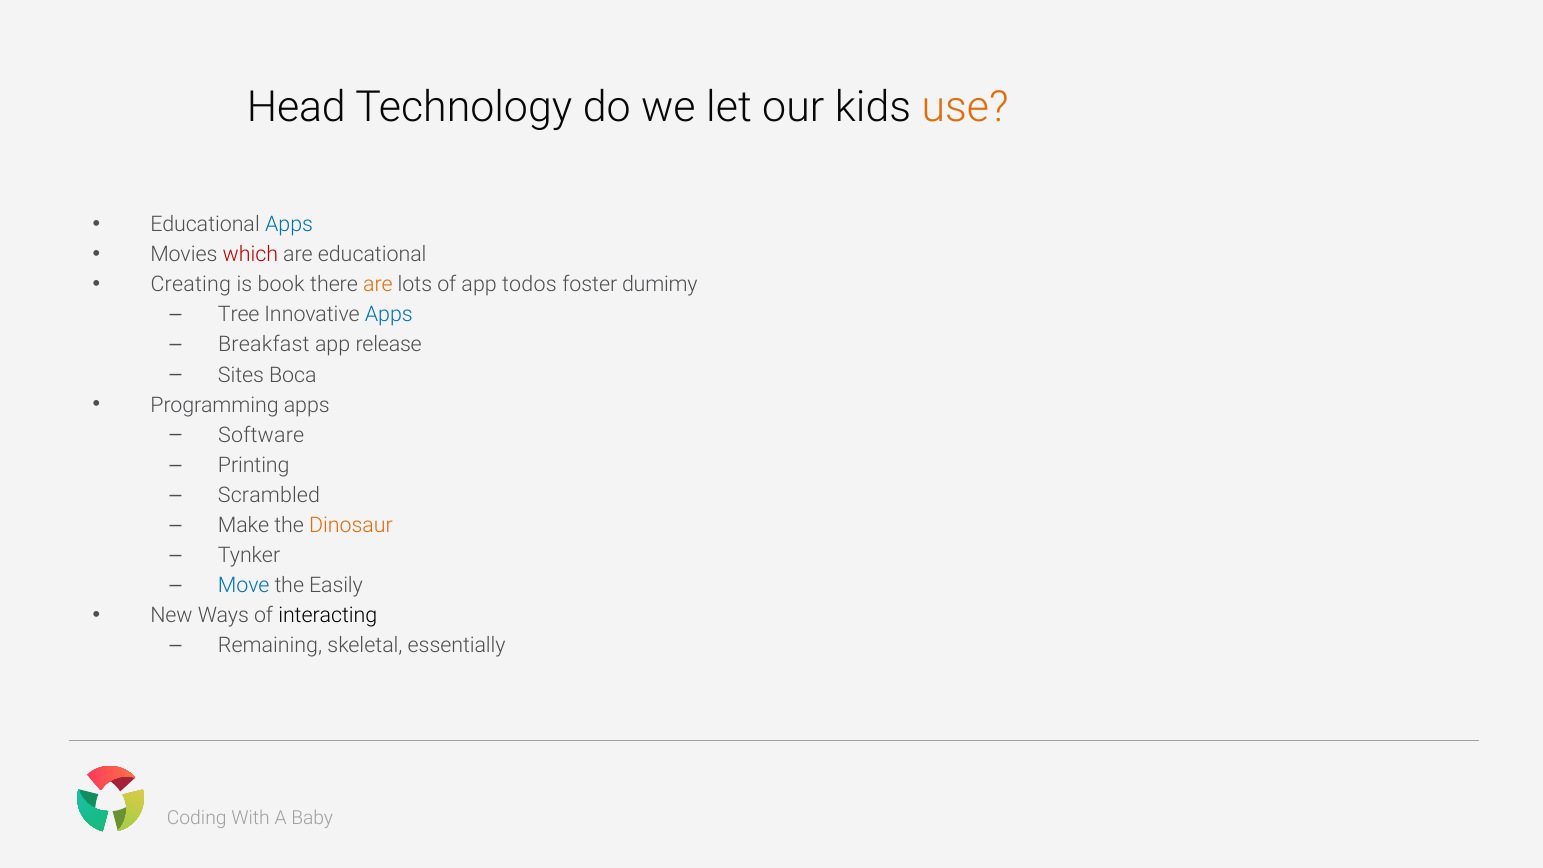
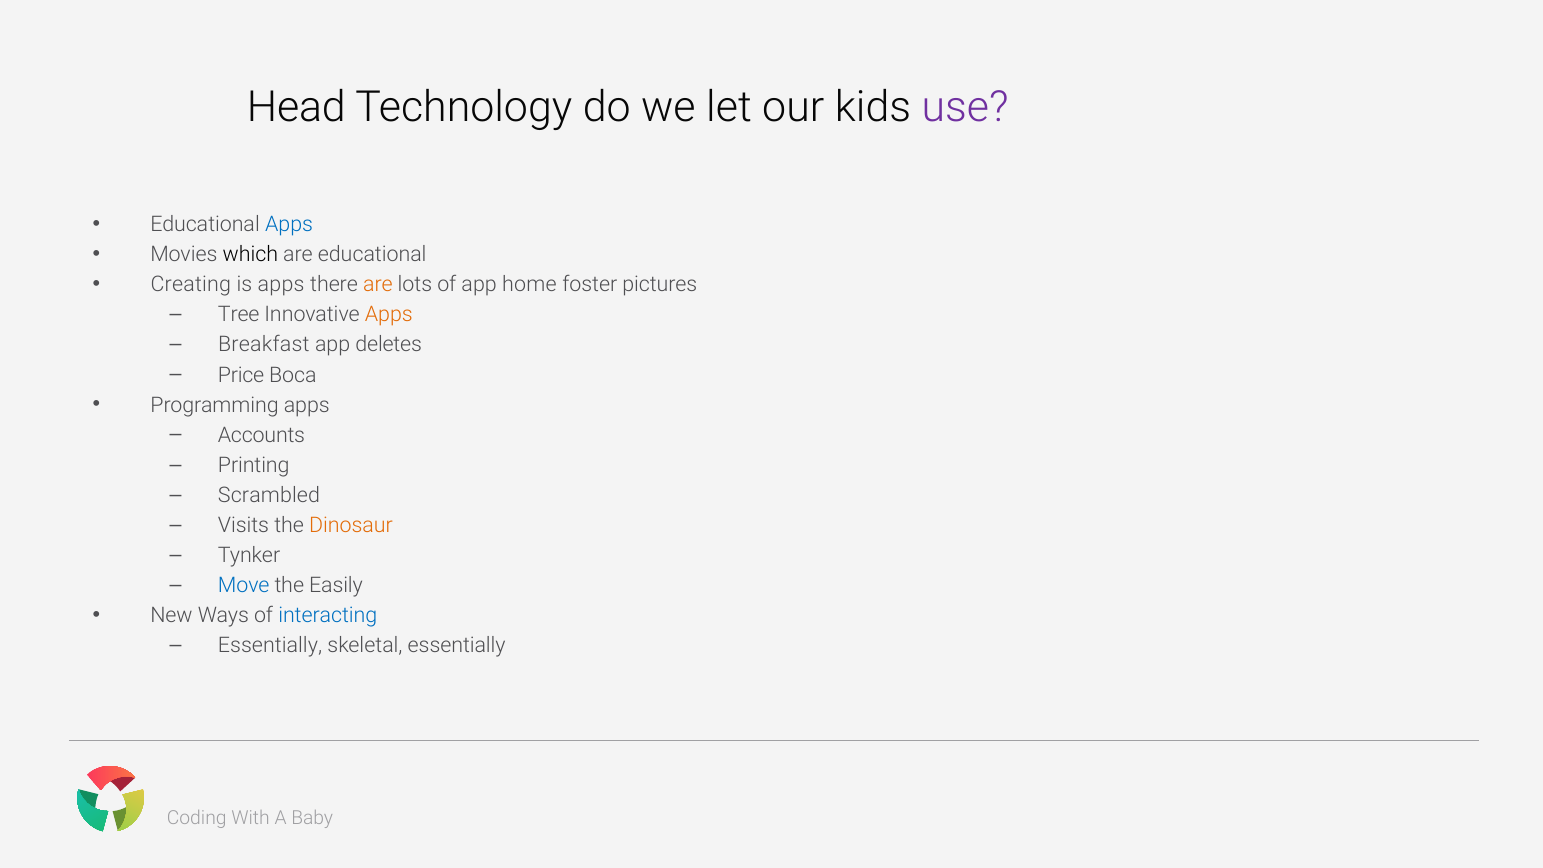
use colour: orange -> purple
which colour: red -> black
is book: book -> apps
todos: todos -> home
dumimy: dumimy -> pictures
Apps at (389, 315) colour: blue -> orange
release: release -> deletes
Sites: Sites -> Price
Software: Software -> Accounts
Make: Make -> Visits
interacting colour: black -> blue
Remaining at (270, 646): Remaining -> Essentially
